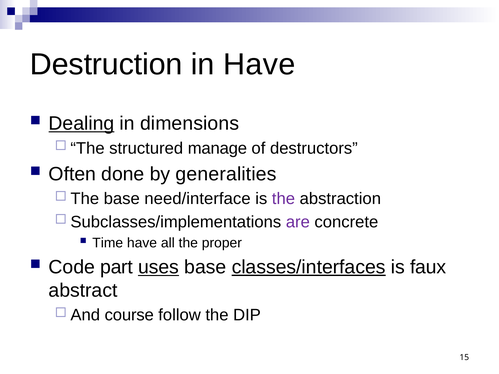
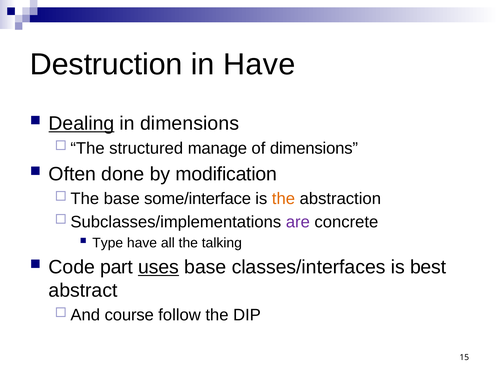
of destructors: destructors -> dimensions
generalities: generalities -> modification
need/interface: need/interface -> some/interface
the at (283, 199) colour: purple -> orange
Time: Time -> Type
proper: proper -> talking
classes/interfaces underline: present -> none
faux: faux -> best
